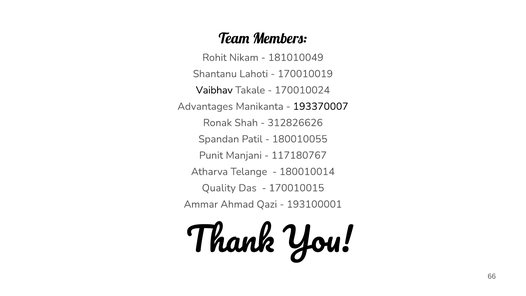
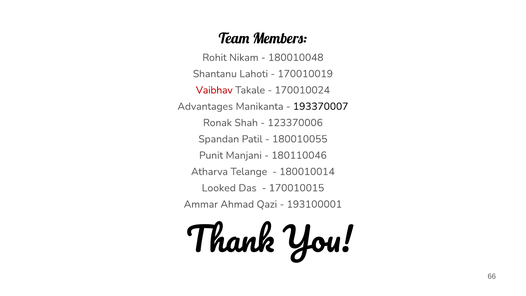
181010049: 181010049 -> 180010048
Vaibhav colour: black -> red
312826626: 312826626 -> 123370006
117180767: 117180767 -> 180110046
Quality: Quality -> Looked
